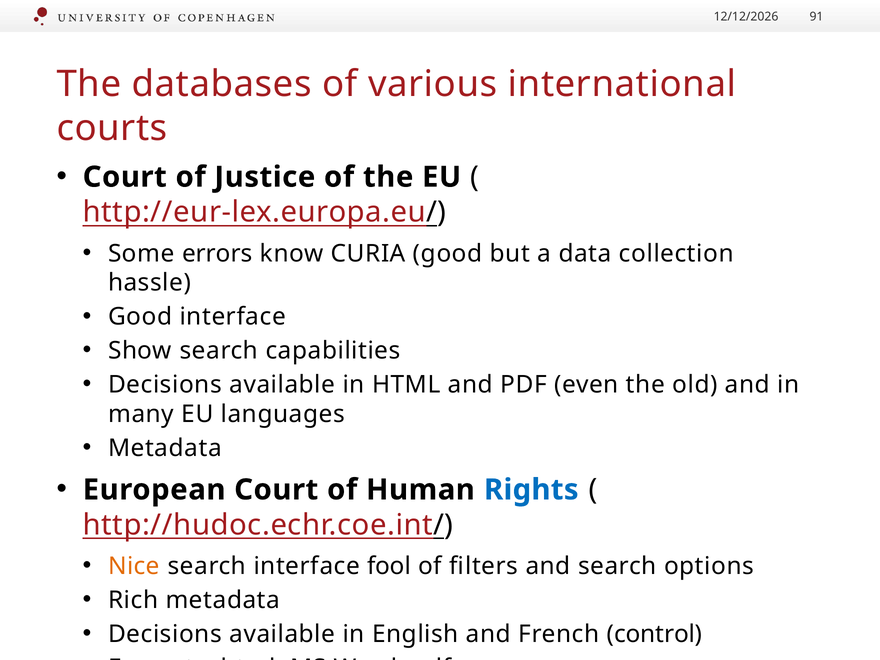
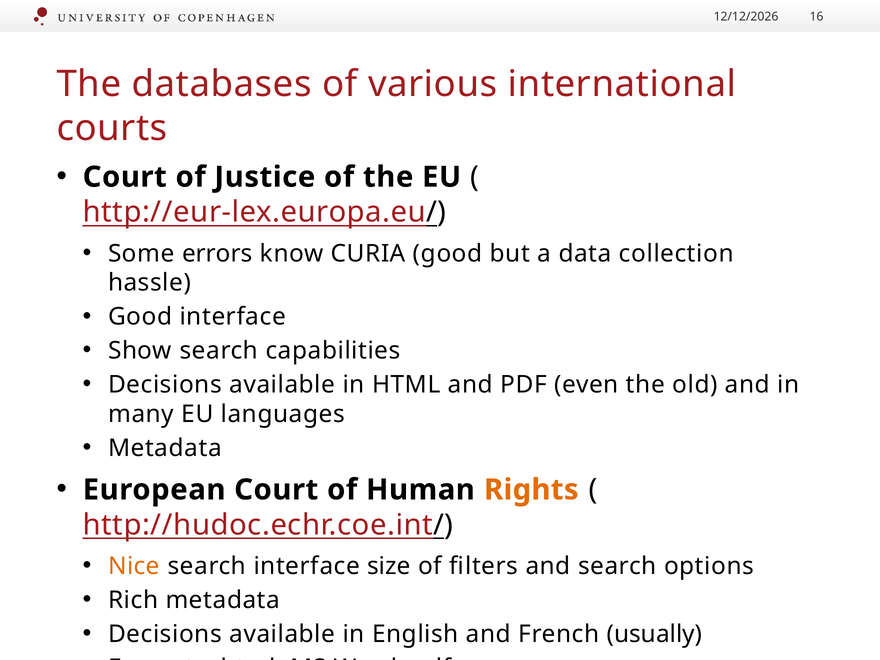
91: 91 -> 16
Rights colour: blue -> orange
fool: fool -> size
control: control -> usually
